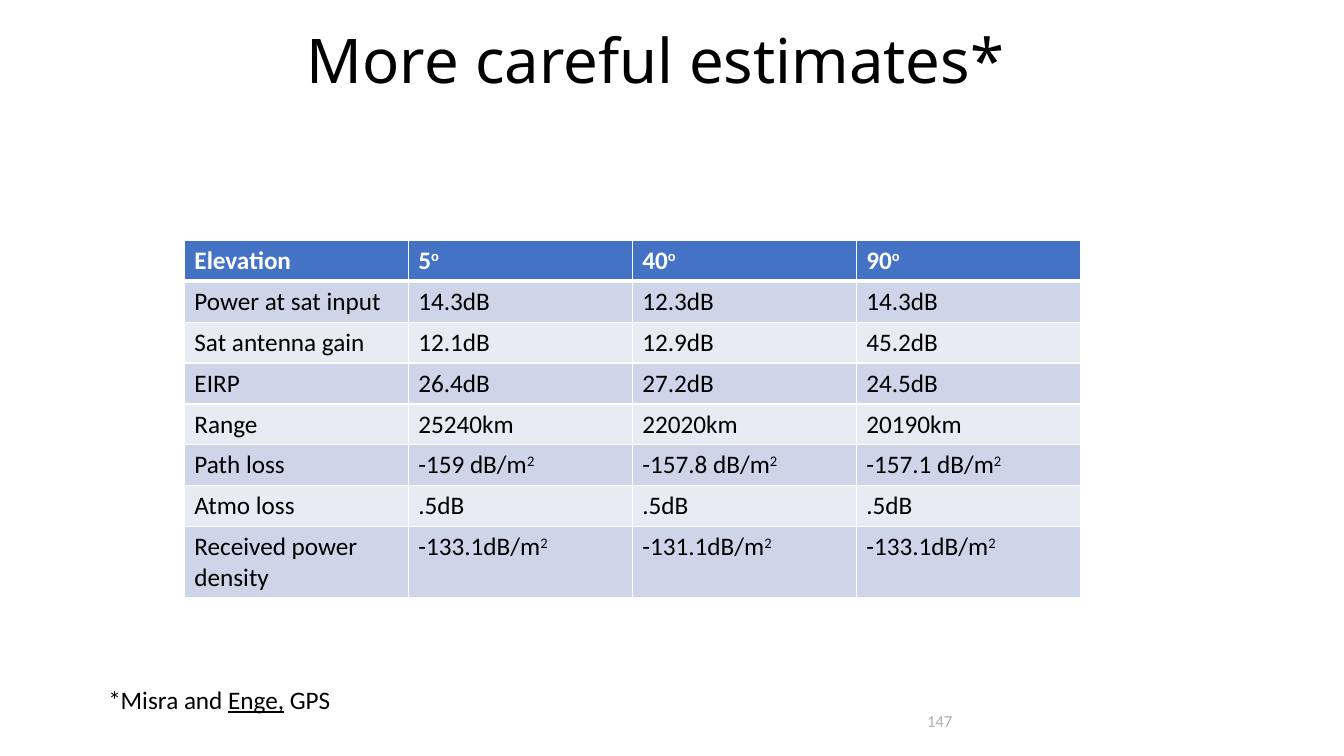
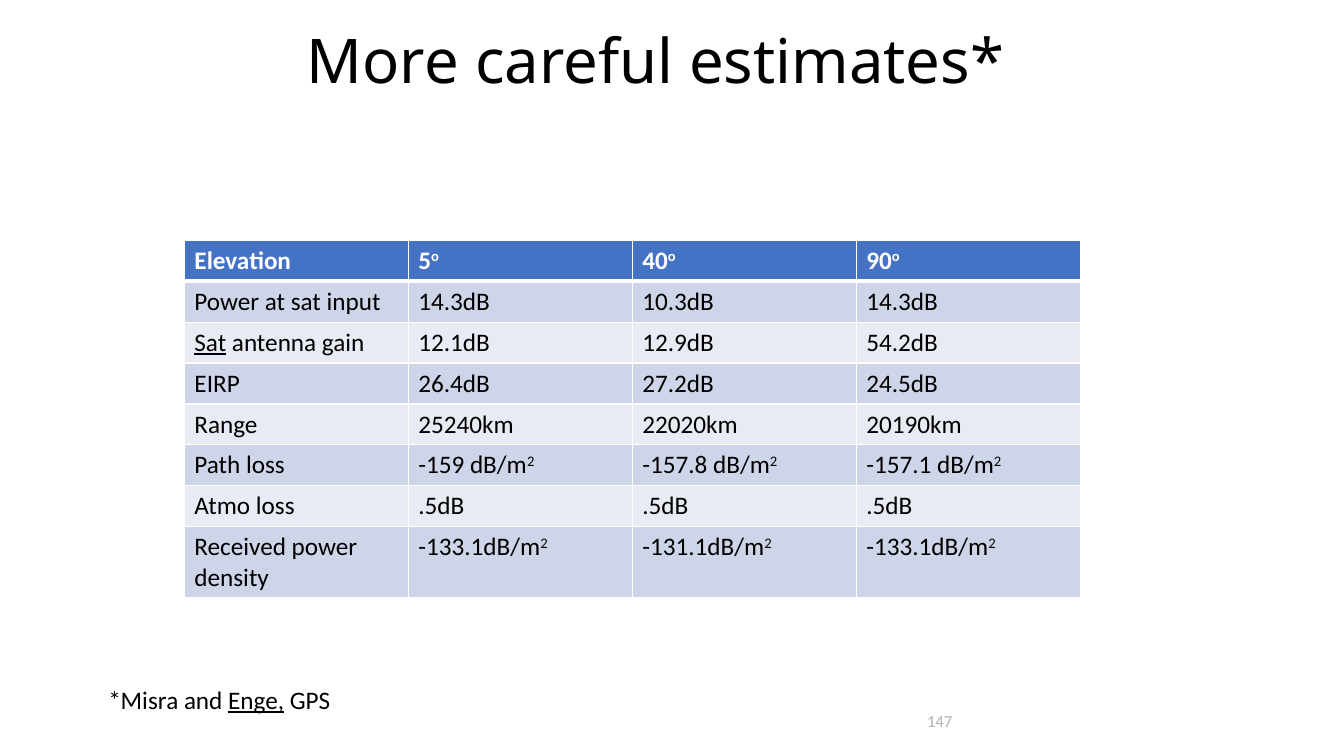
12.3dB: 12.3dB -> 10.3dB
Sat at (210, 343) underline: none -> present
45.2dB: 45.2dB -> 54.2dB
